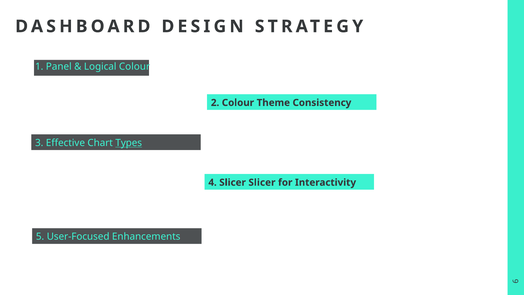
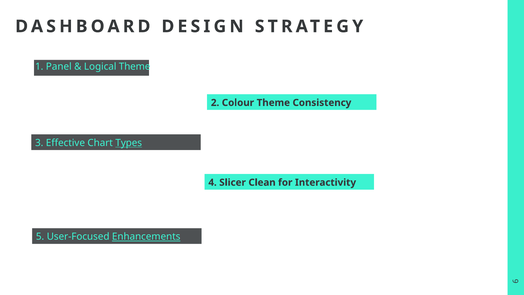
Logical Colour: Colour -> Theme
Slicer Slicer: Slicer -> Clean
Enhancements underline: none -> present
